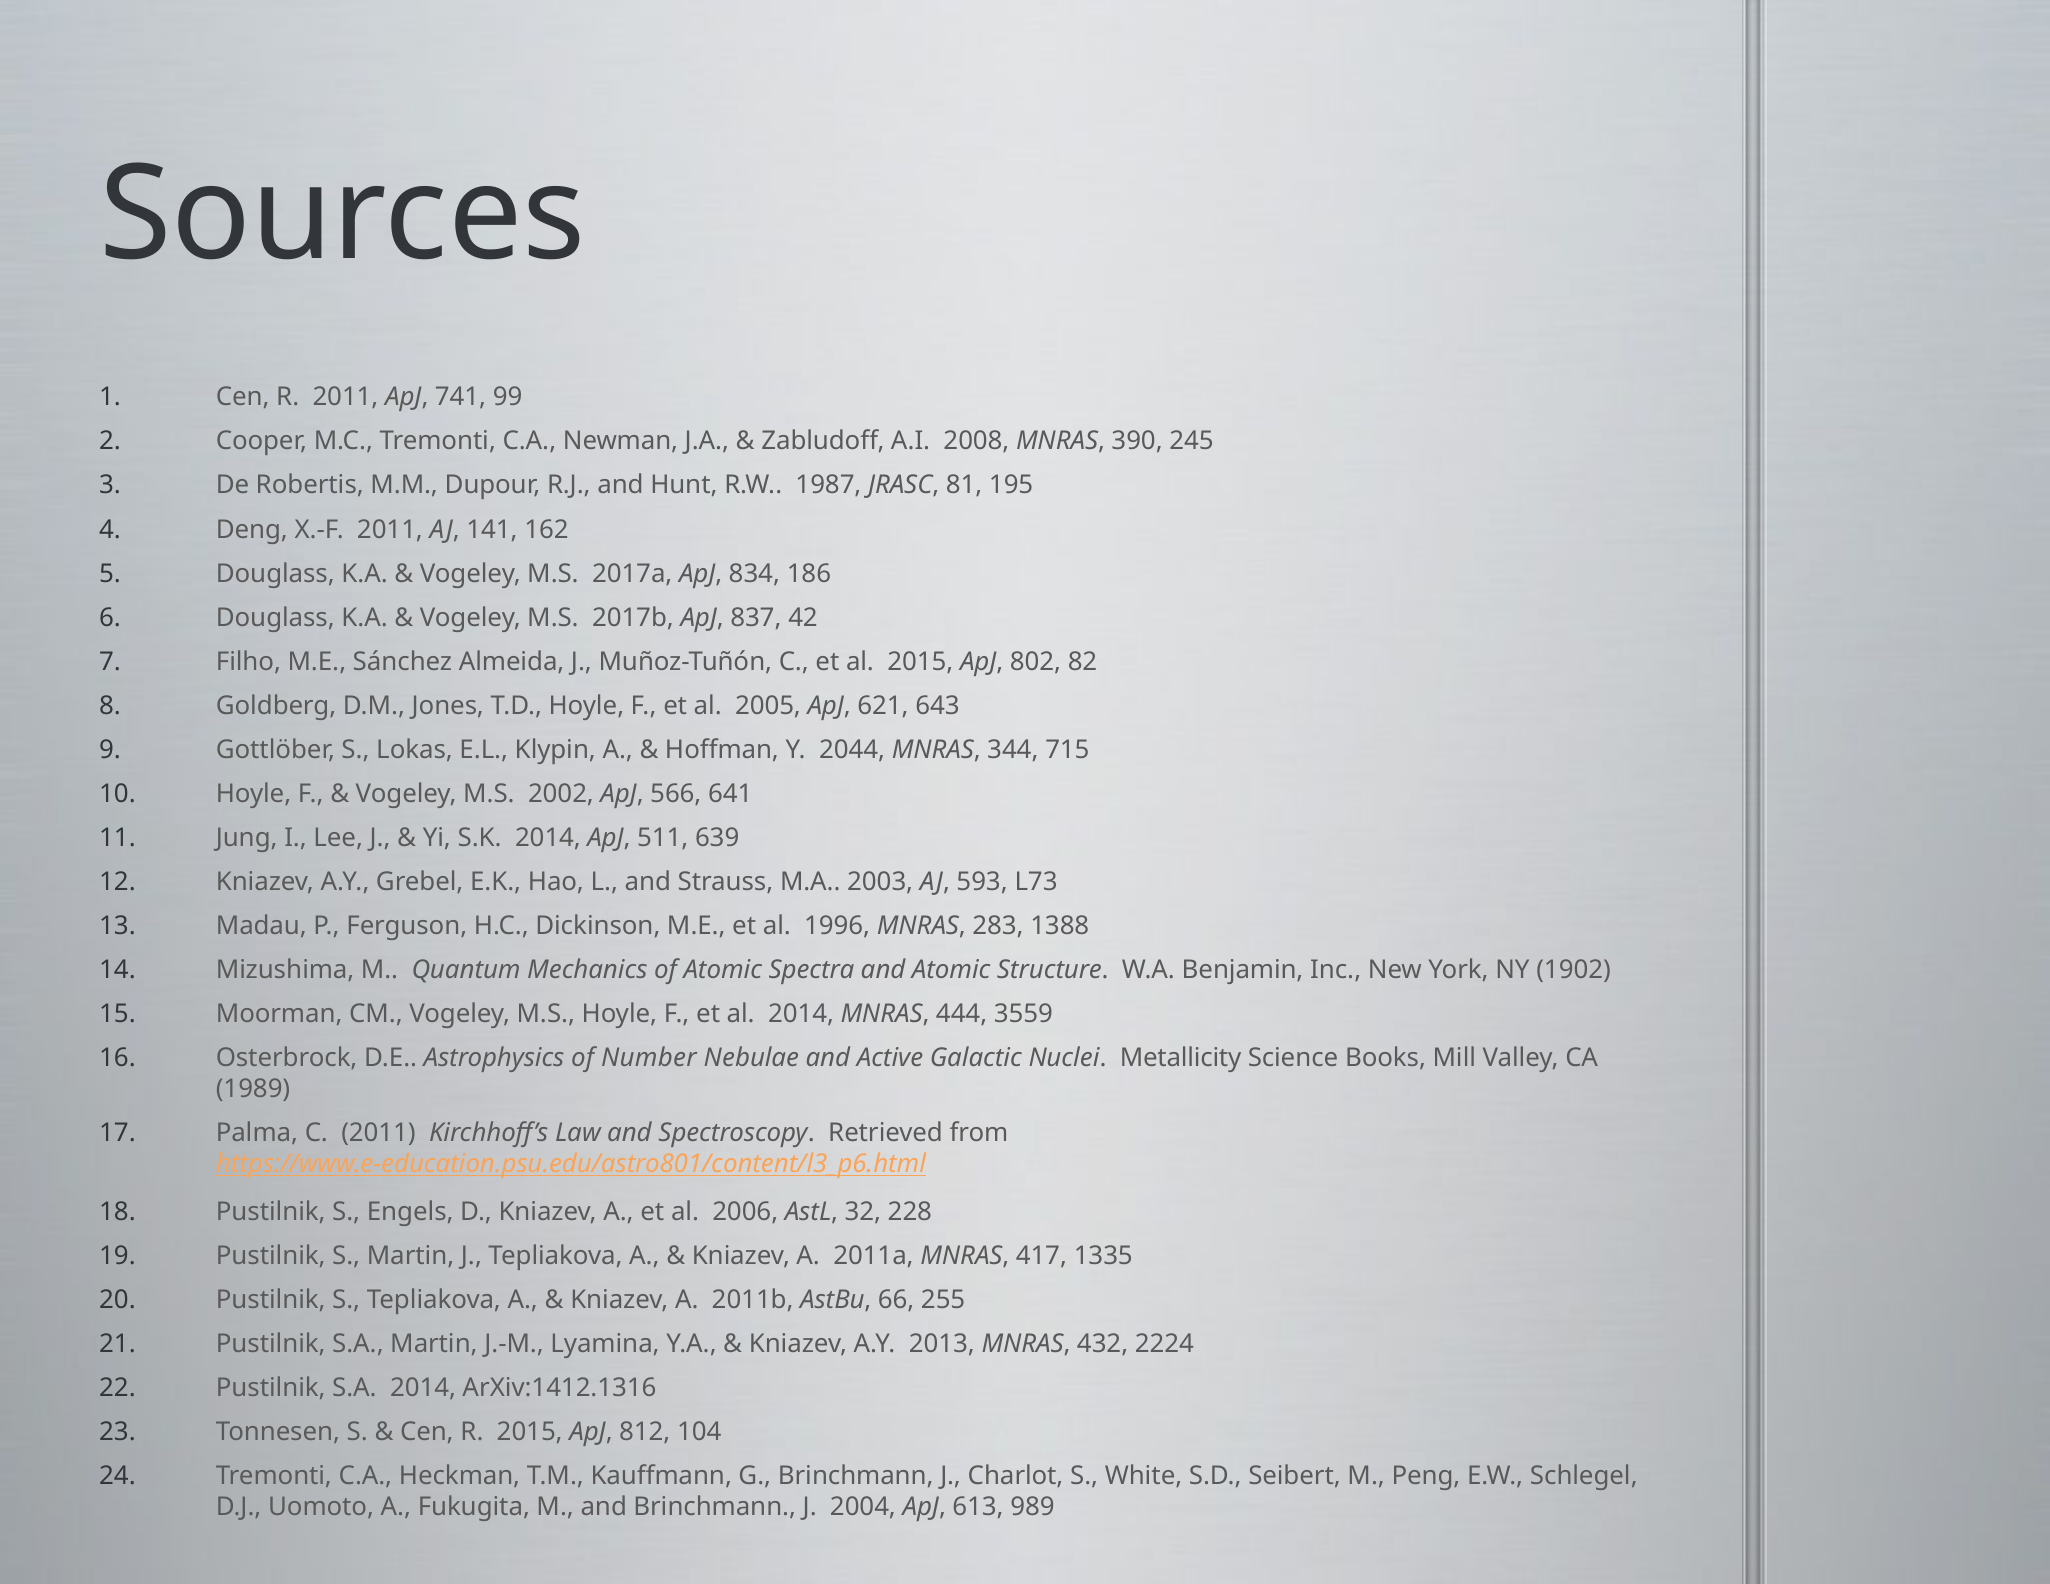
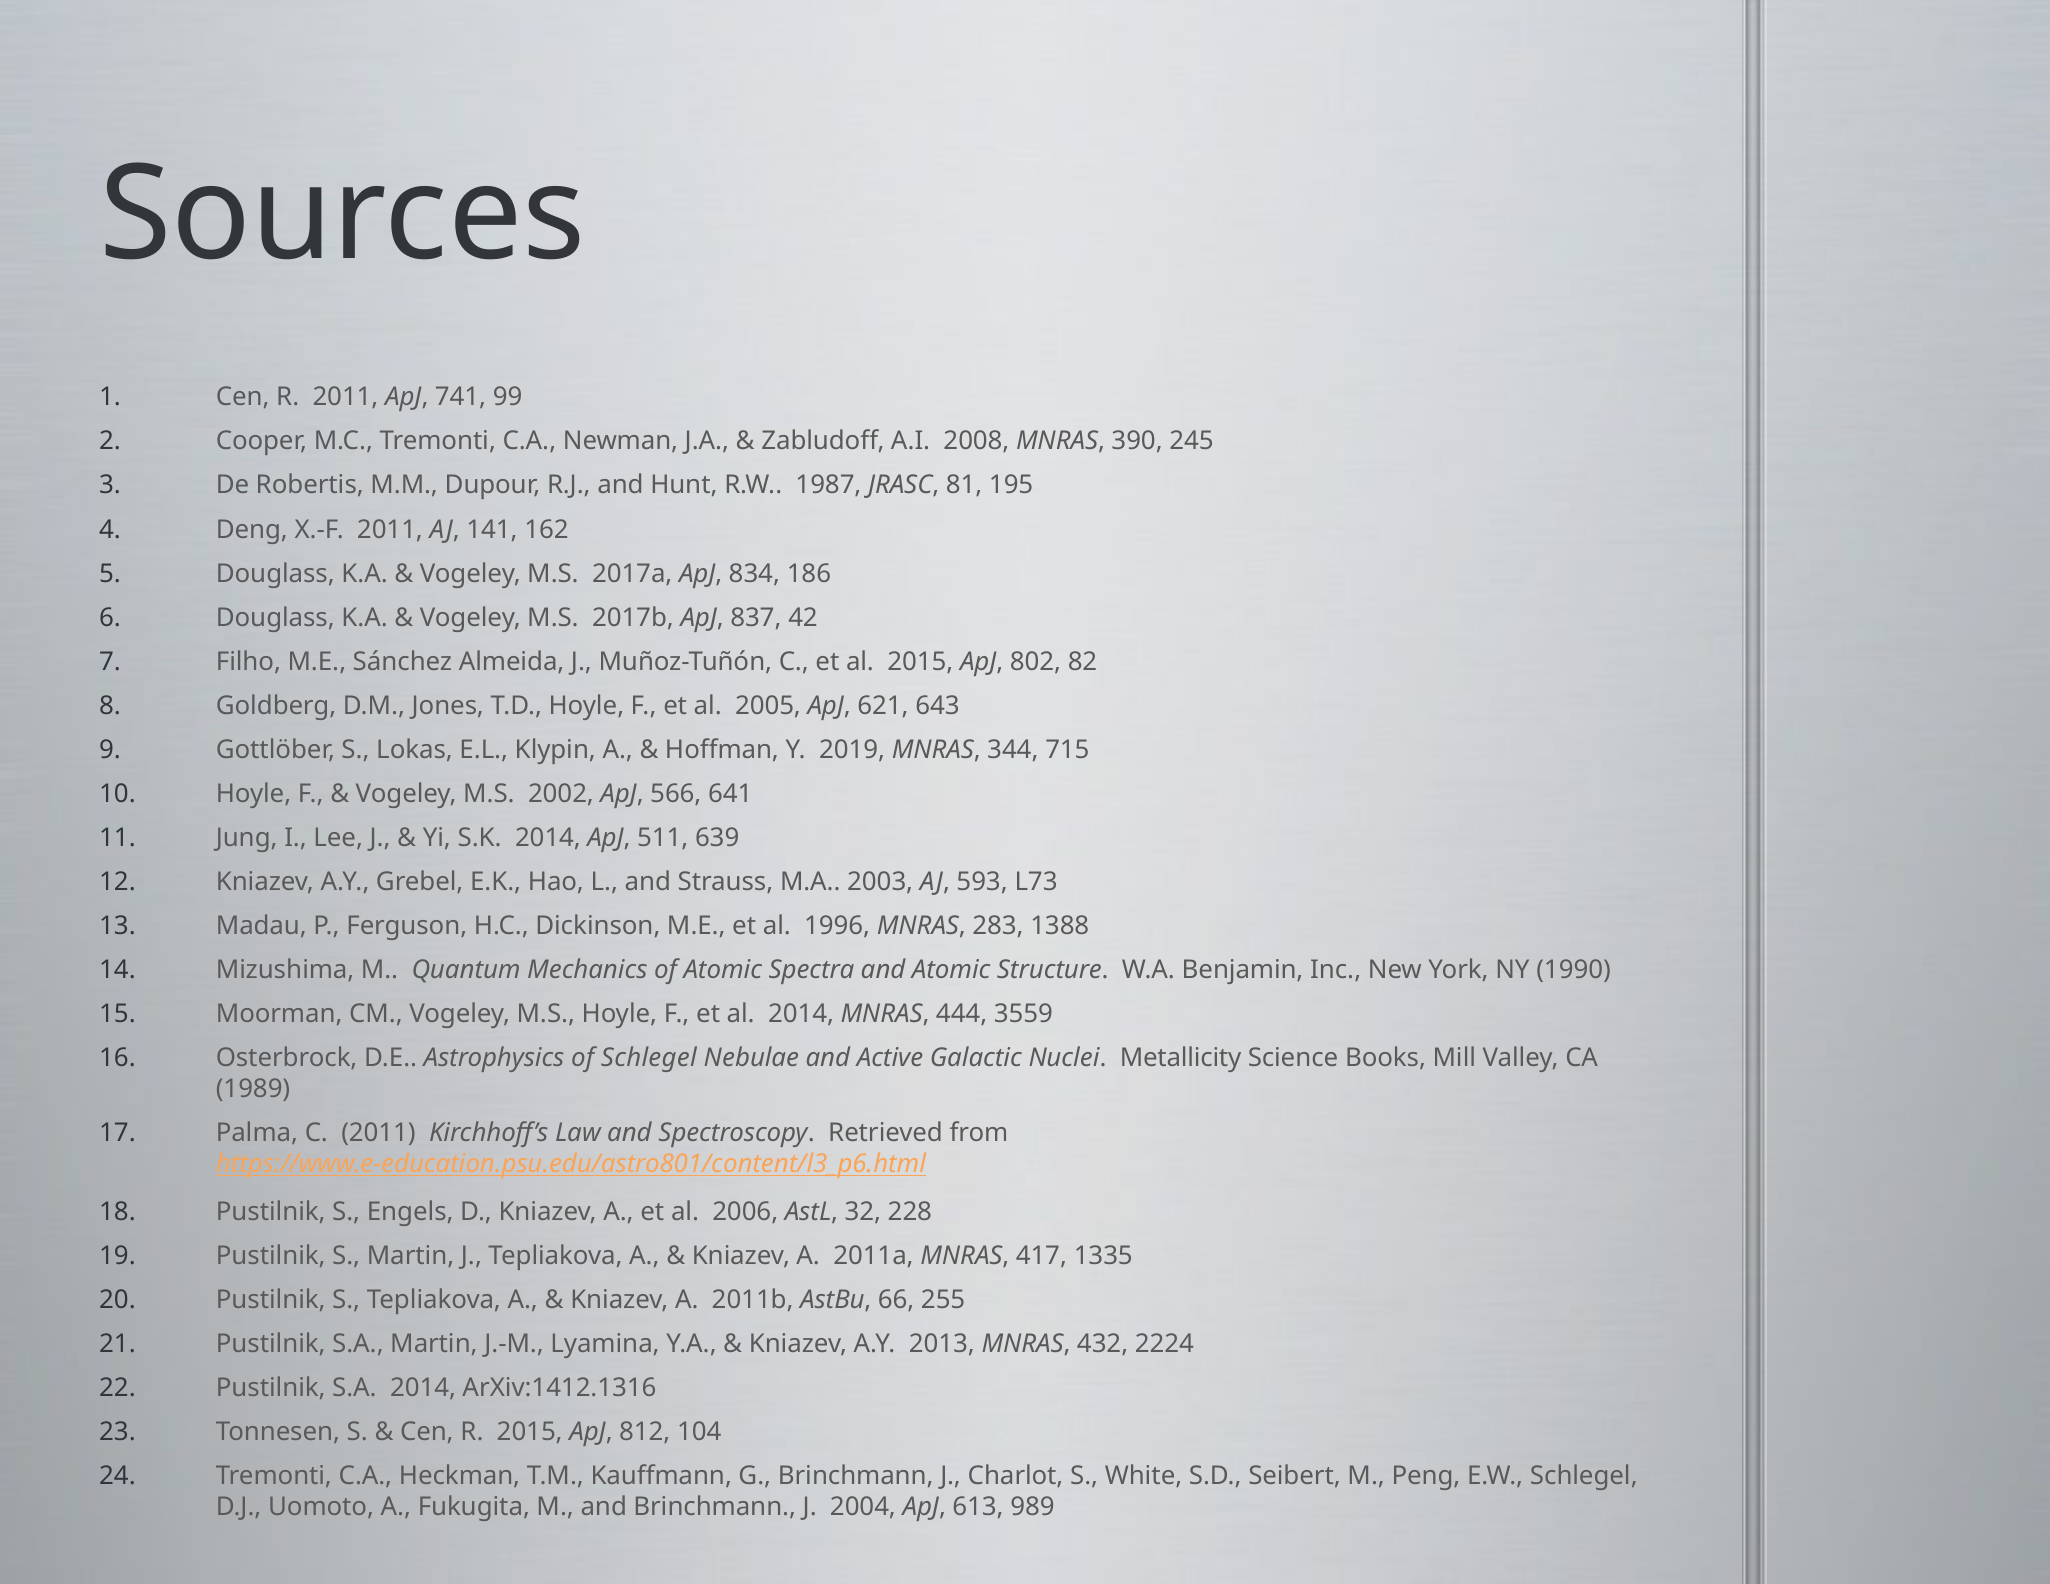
2044: 2044 -> 2019
1902: 1902 -> 1990
of Number: Number -> Schlegel
